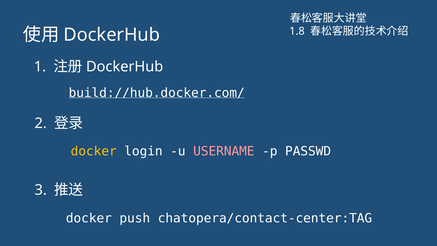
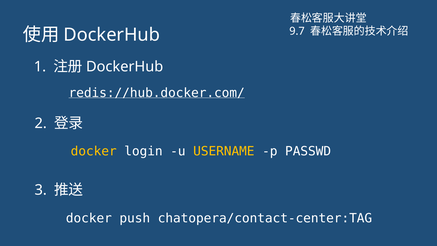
1.8: 1.8 -> 9.7
build://hub.docker.com/: build://hub.docker.com/ -> redis://hub.docker.com/
USERNAME colour: pink -> yellow
